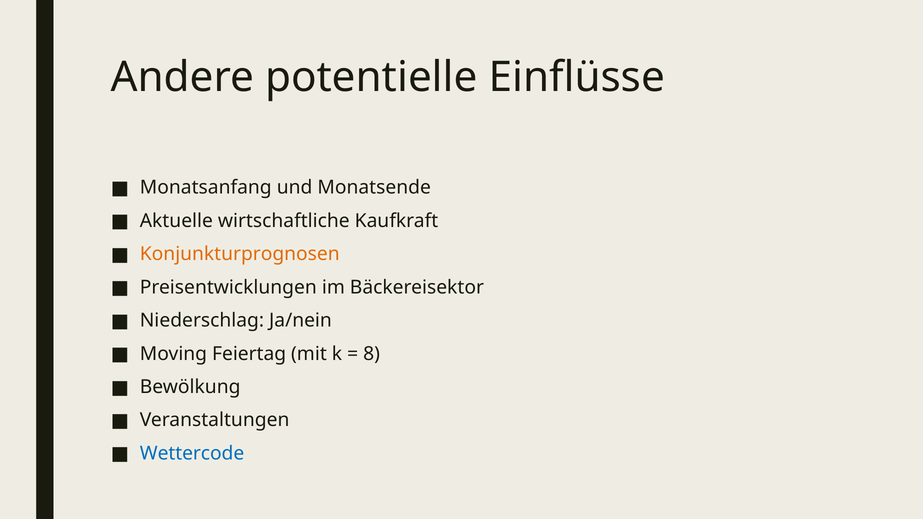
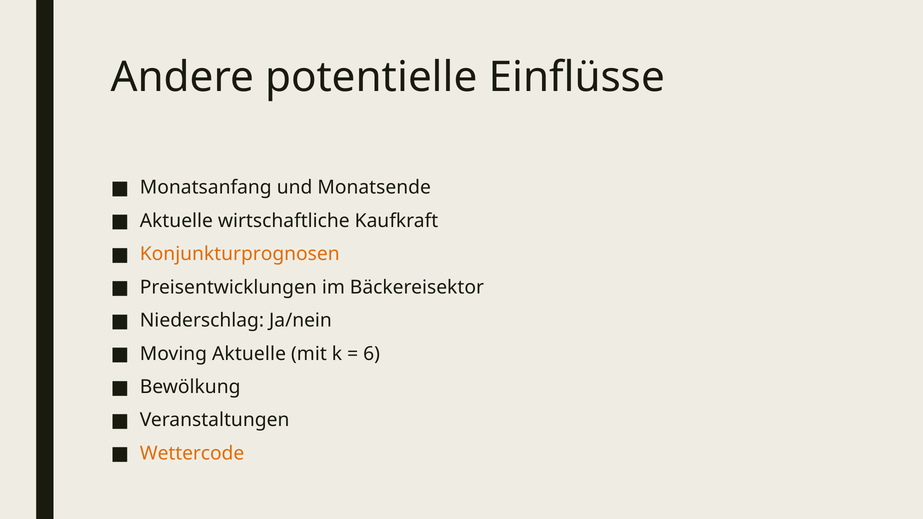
Moving Feiertag: Feiertag -> Aktuelle
8: 8 -> 6
Wettercode colour: blue -> orange
